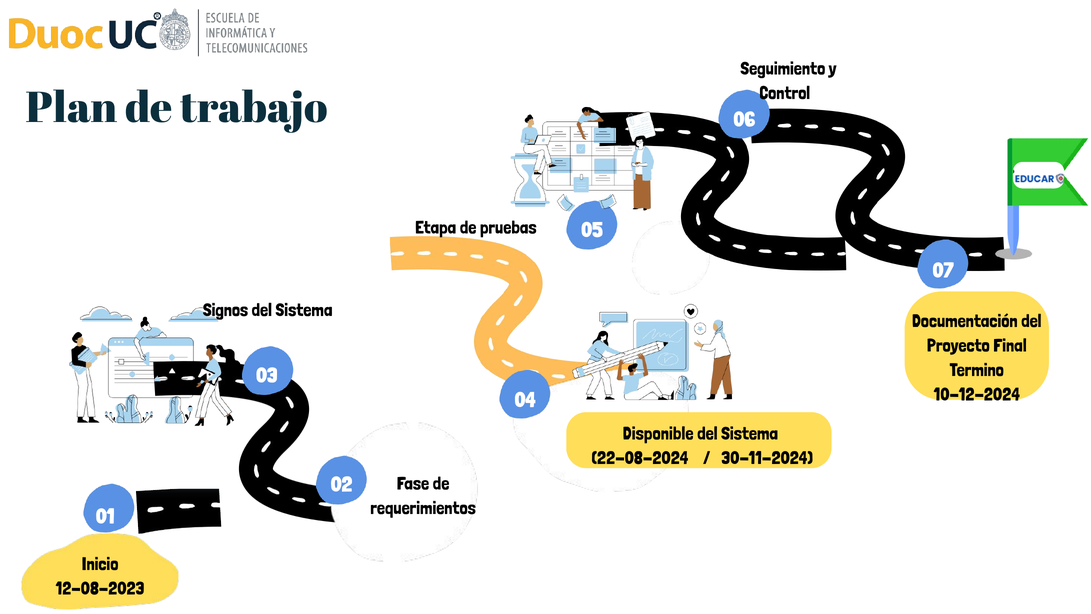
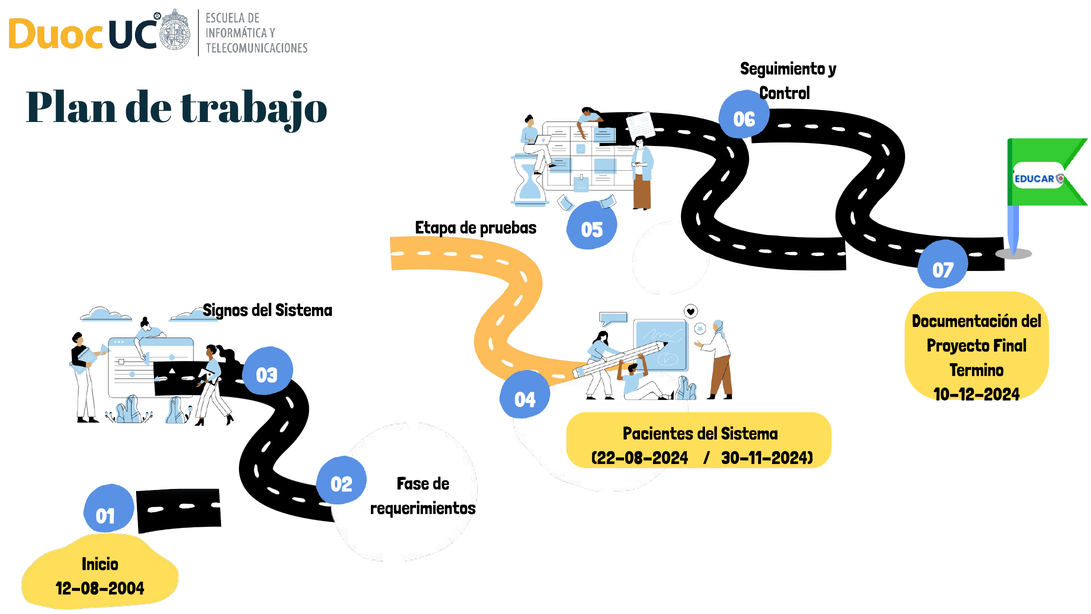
Disponible: Disponible -> Pacientes
12-08-2023: 12-08-2023 -> 12-08-2004
